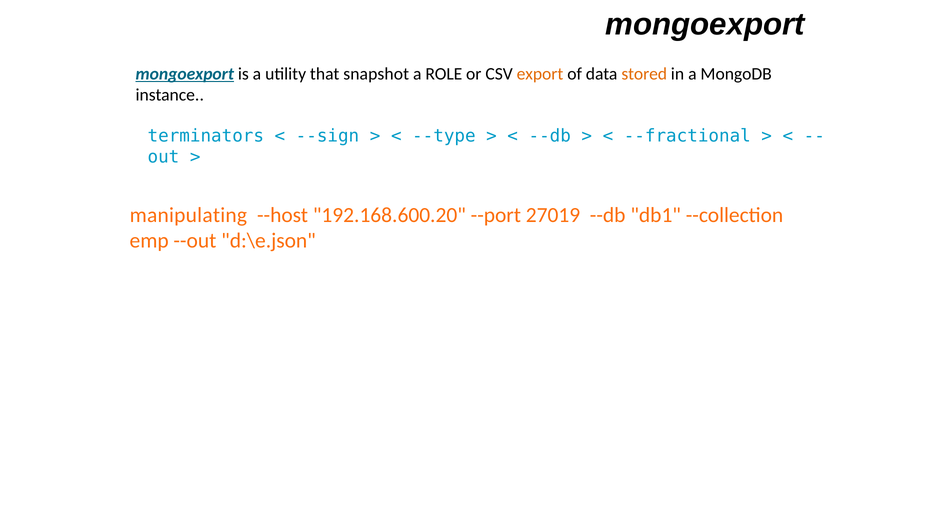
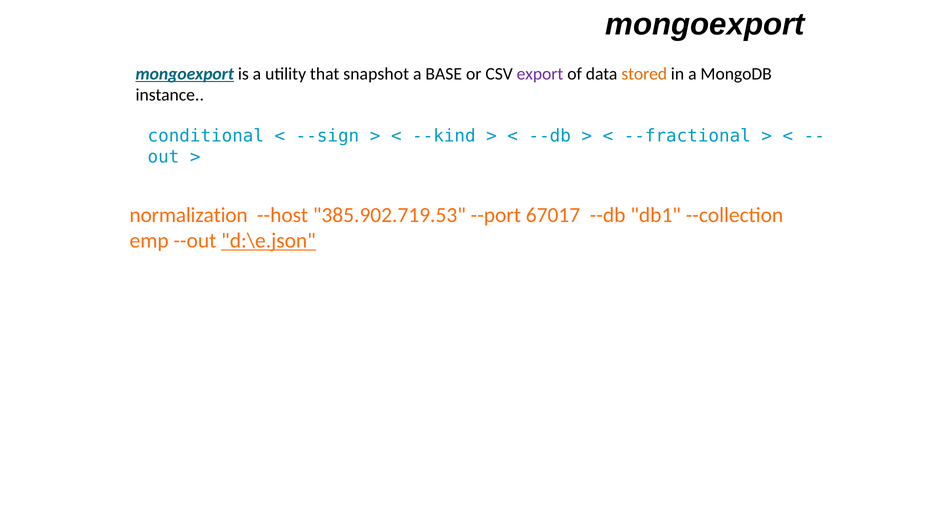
ROLE: ROLE -> BASE
export colour: orange -> purple
terminators: terminators -> conditional
--type: --type -> --kind
manipulating: manipulating -> normalization
192.168.600.20: 192.168.600.20 -> 385.902.719.53
27019: 27019 -> 67017
d:\e.json underline: none -> present
